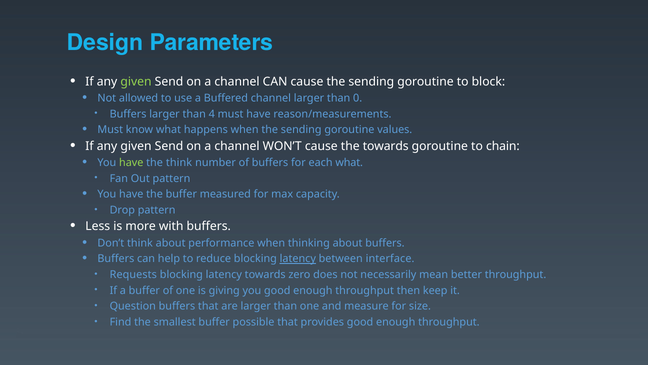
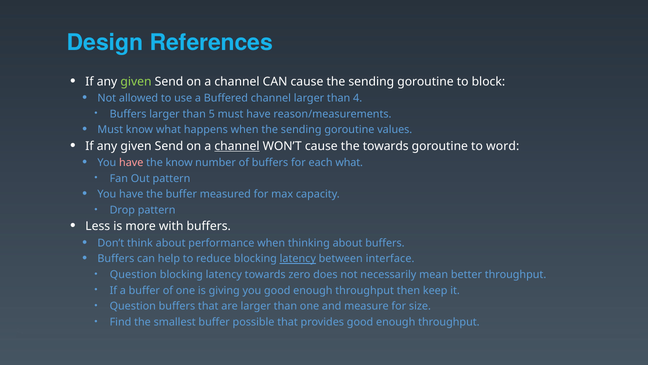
Parameters: Parameters -> References
0: 0 -> 4
4: 4 -> 5
channel at (237, 146) underline: none -> present
chain: chain -> word
have at (131, 162) colour: light green -> pink
the think: think -> know
Requests at (133, 274): Requests -> Question
